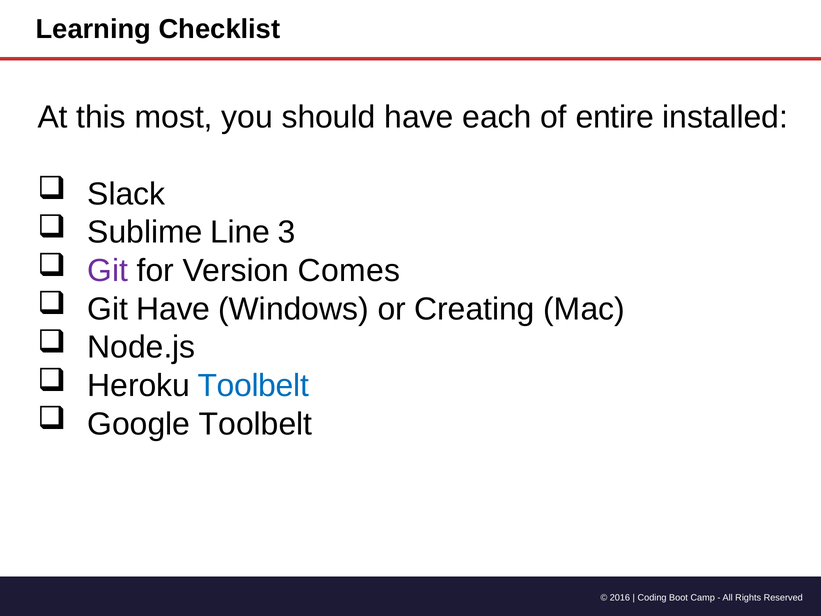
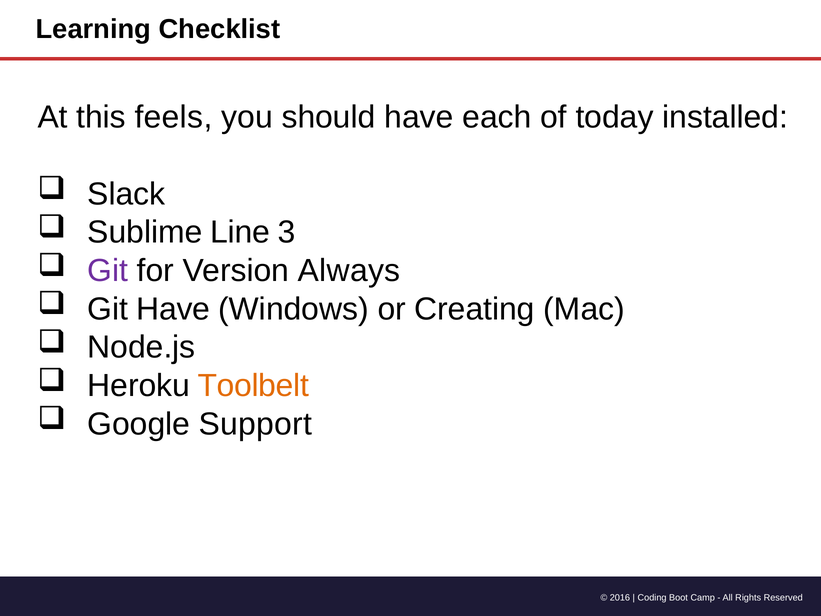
most: most -> feels
entire: entire -> today
Comes: Comes -> Always
Toolbelt at (253, 386) colour: blue -> orange
Google Toolbelt: Toolbelt -> Support
